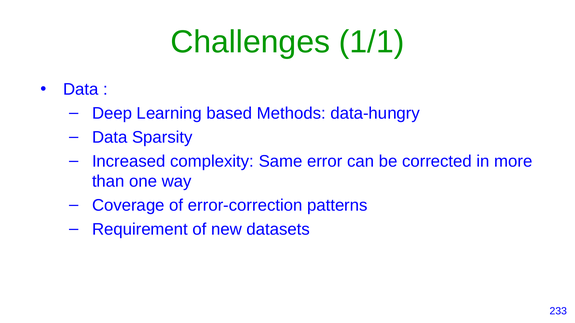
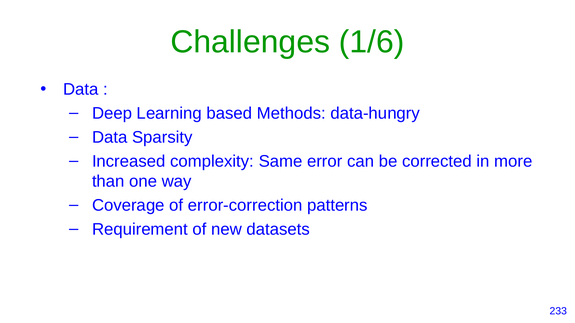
1/1: 1/1 -> 1/6
